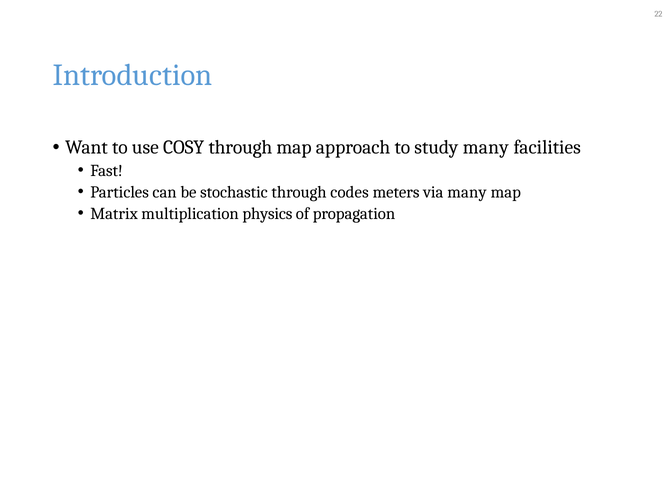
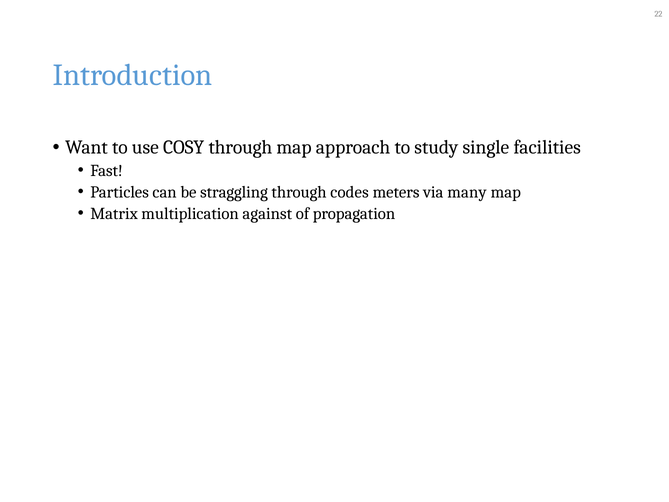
study many: many -> single
stochastic: stochastic -> straggling
physics: physics -> against
